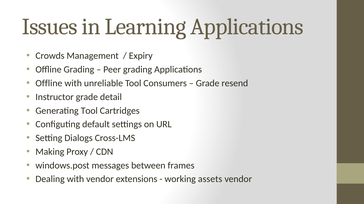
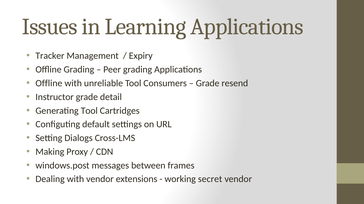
Crowds: Crowds -> Tracker
assets: assets -> secret
